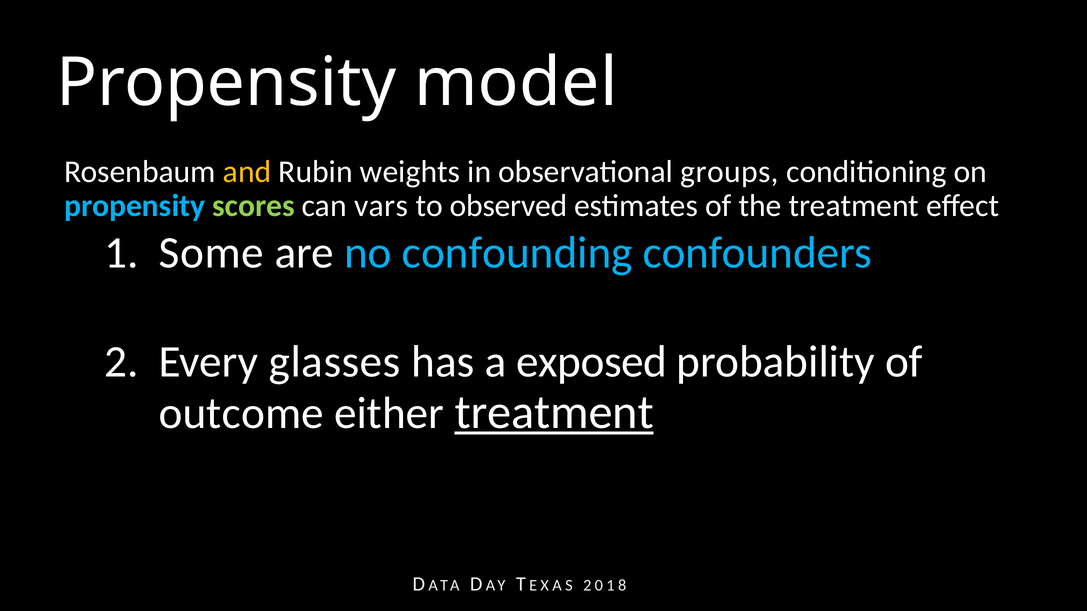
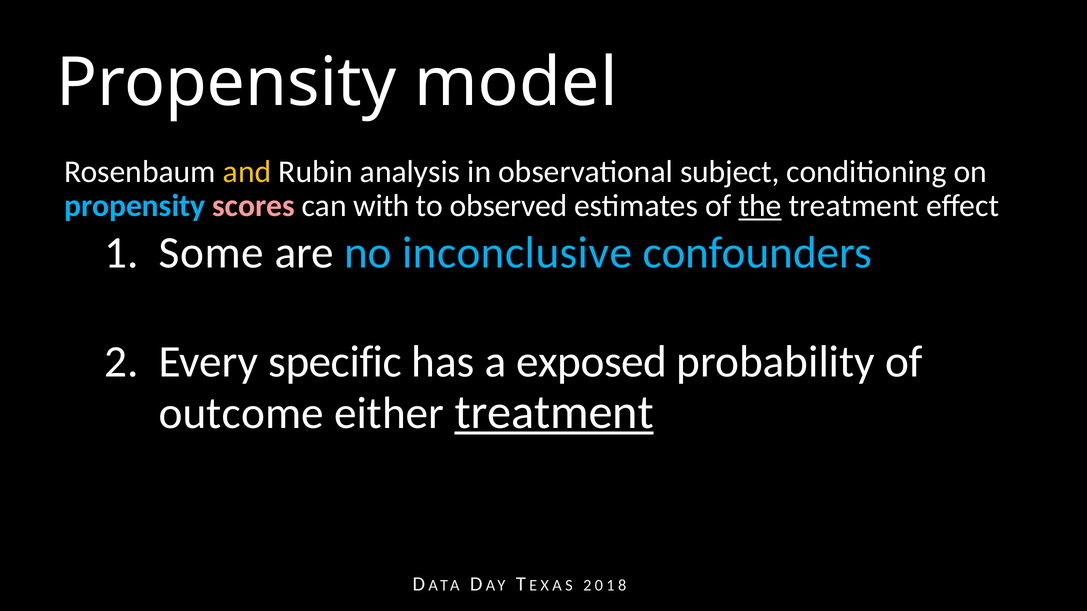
weights: weights -> analysis
groups: groups -> subject
scores colour: light green -> pink
vars: vars -> with
the underline: none -> present
confounding: confounding -> inconclusive
glasses: glasses -> specific
